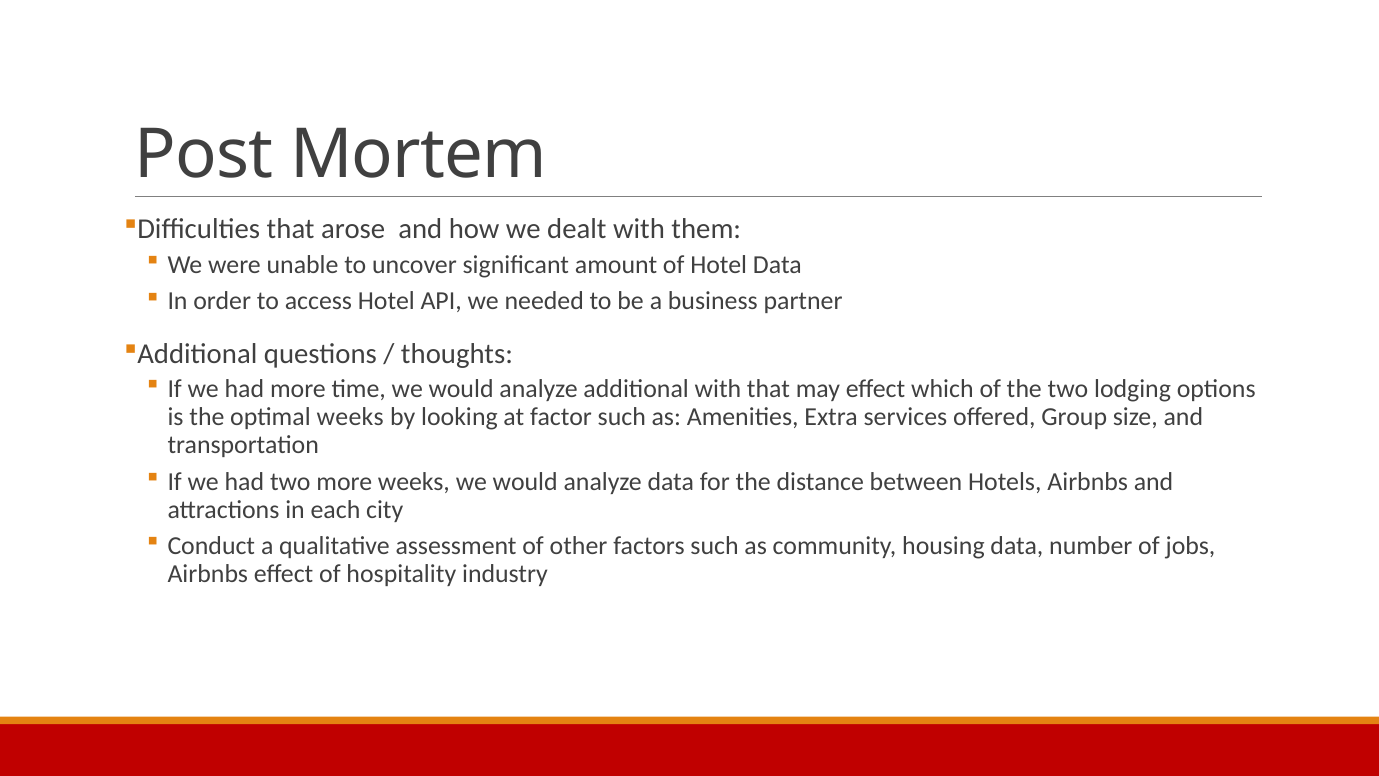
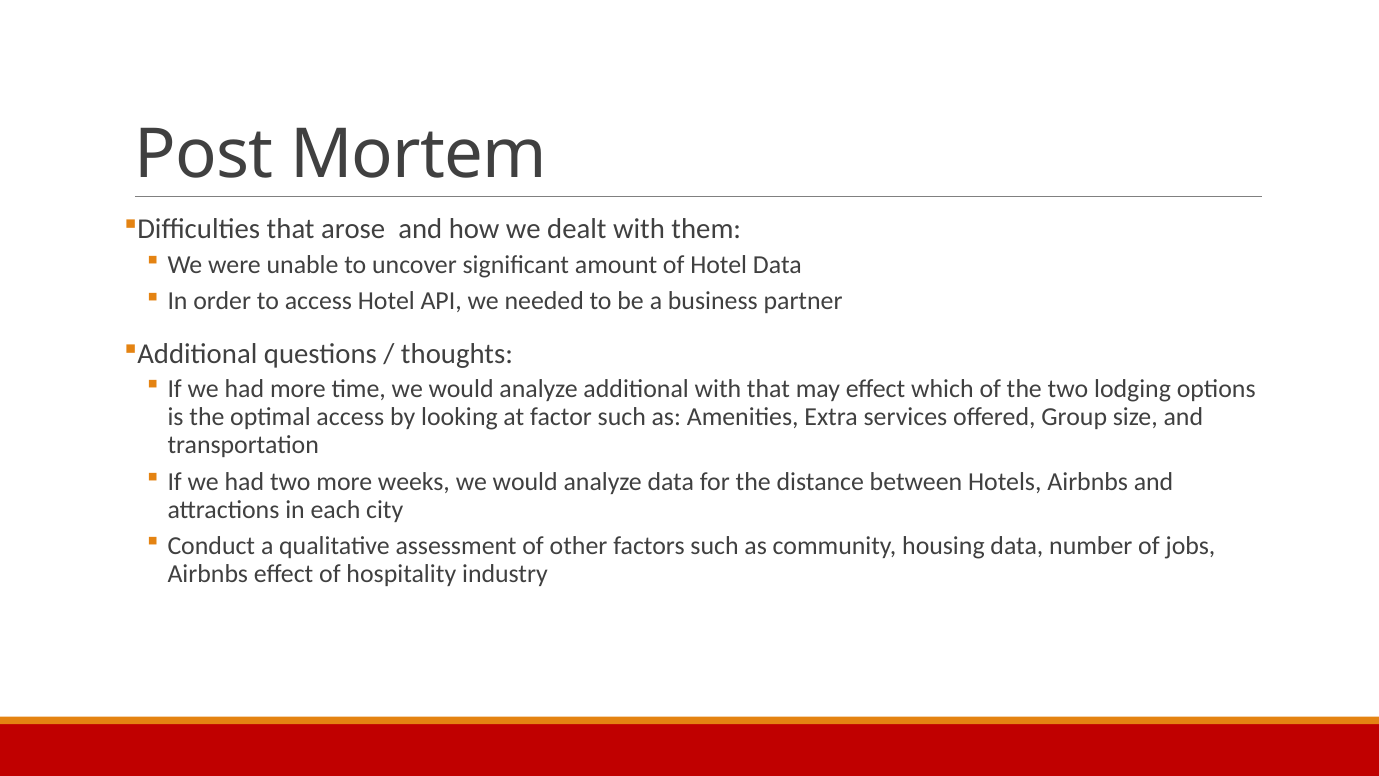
optimal weeks: weeks -> access
